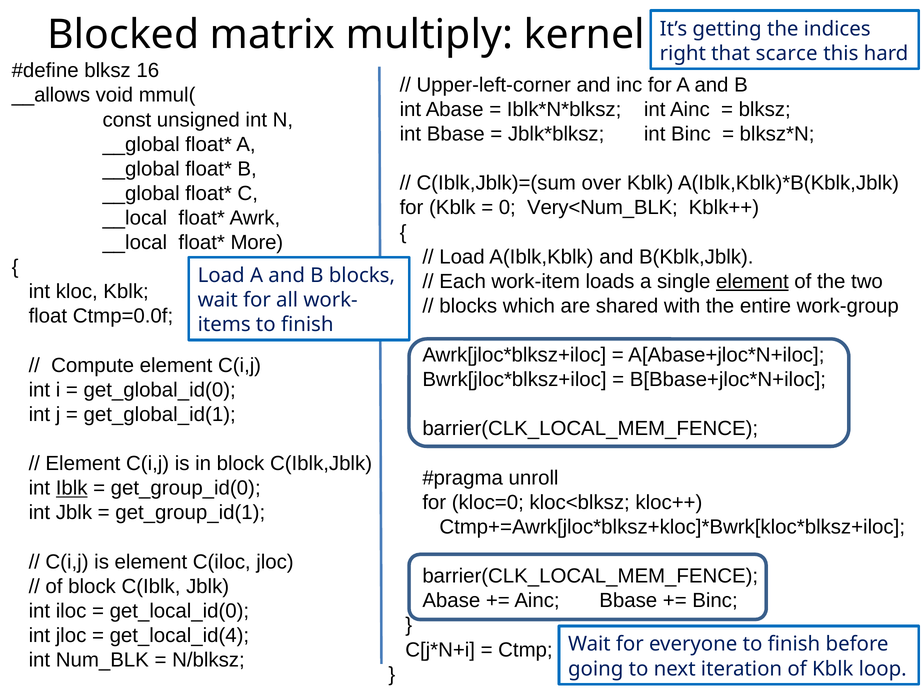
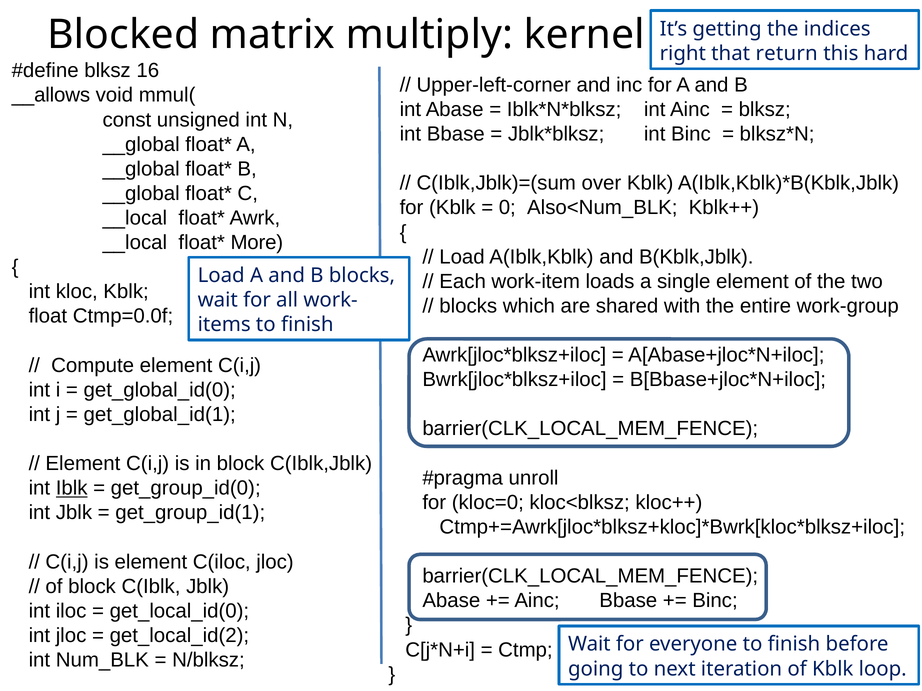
scarce: scarce -> return
Very<Num_BLK: Very<Num_BLK -> Also<Num_BLK
element at (752, 282) underline: present -> none
get_local_id(4: get_local_id(4 -> get_local_id(2
